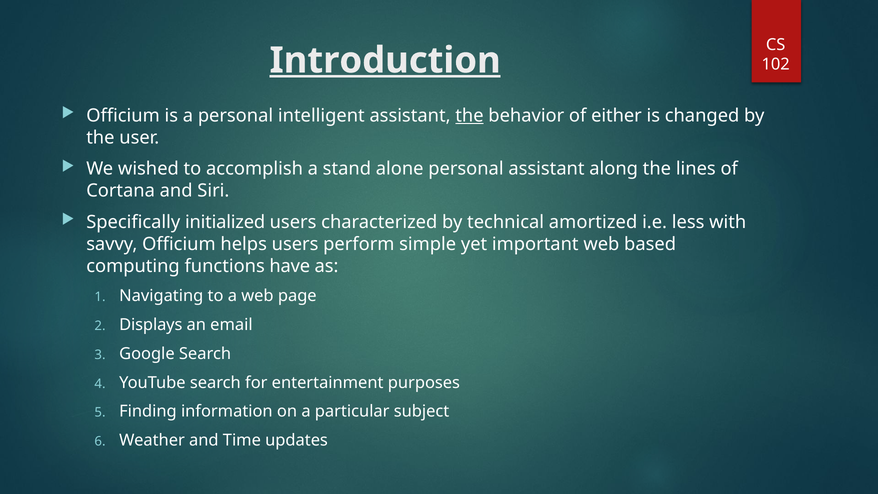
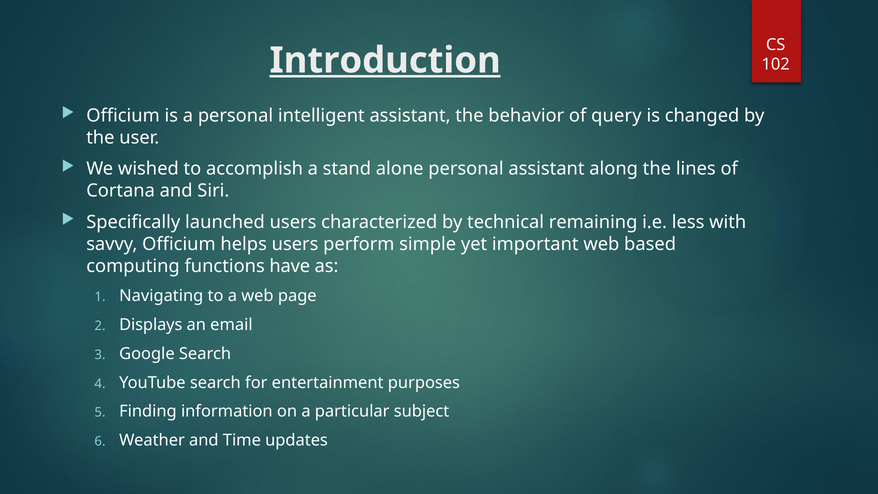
the at (469, 116) underline: present -> none
either: either -> query
initialized: initialized -> launched
amortized: amortized -> remaining
